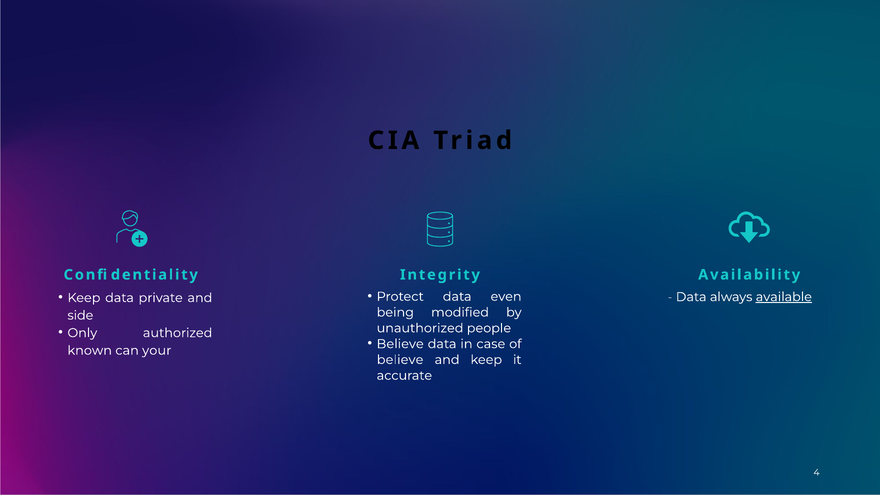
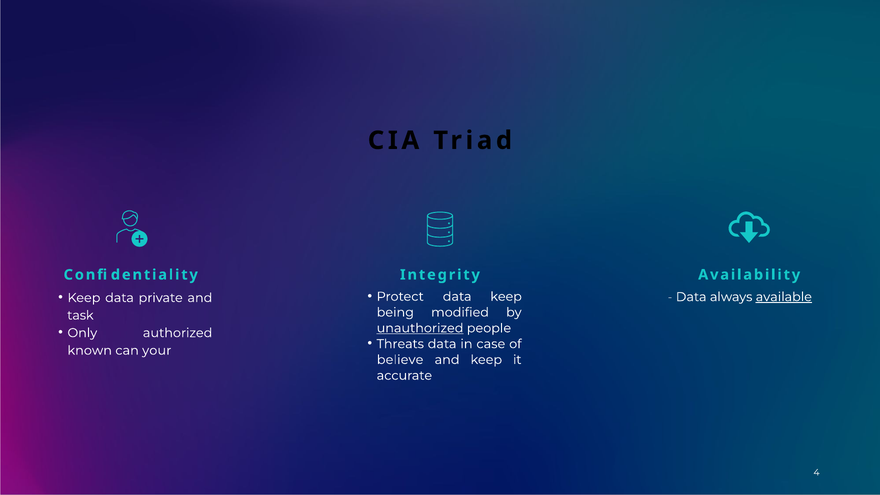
data even: even -> keep
side: side -> task
unauthorized underline: none -> present
Believe at (400, 344): Believe -> Threats
